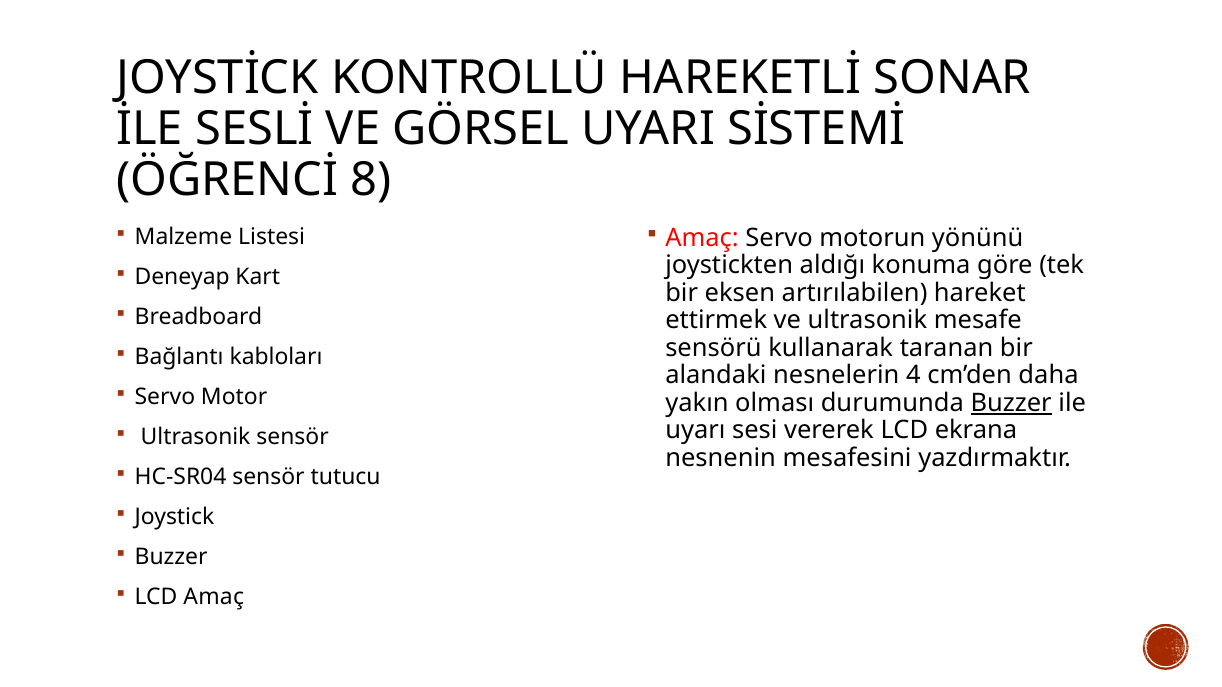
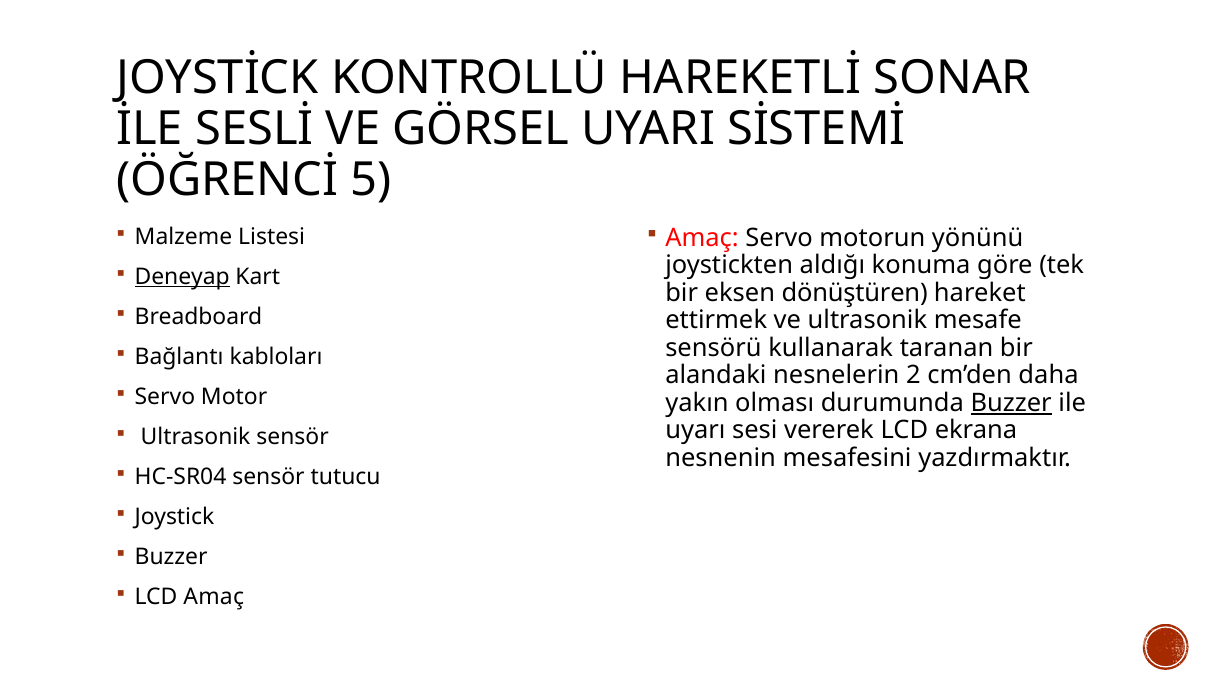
8: 8 -> 5
Deneyap underline: none -> present
artırılabilen: artırılabilen -> dönüştüren
4: 4 -> 2
